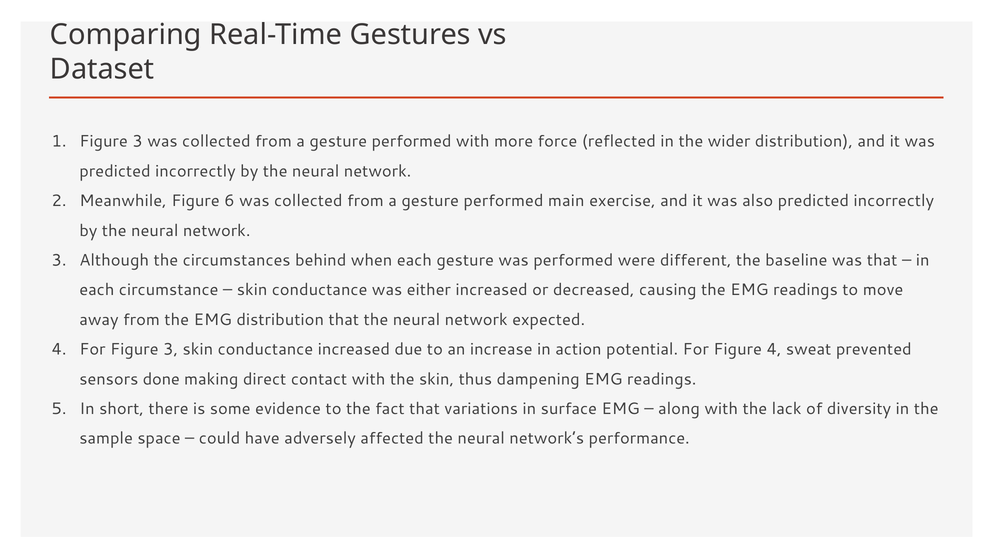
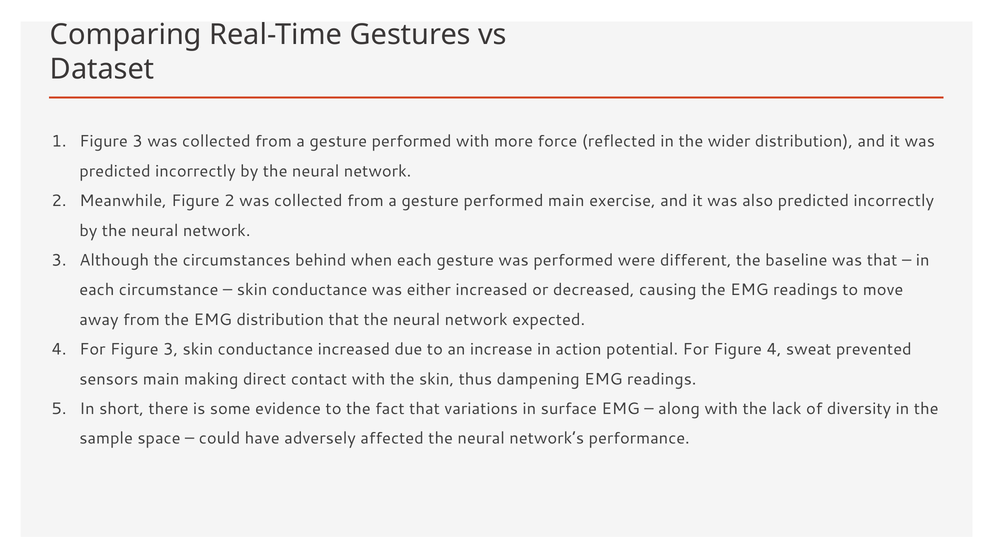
Figure 6: 6 -> 2
sensors done: done -> main
